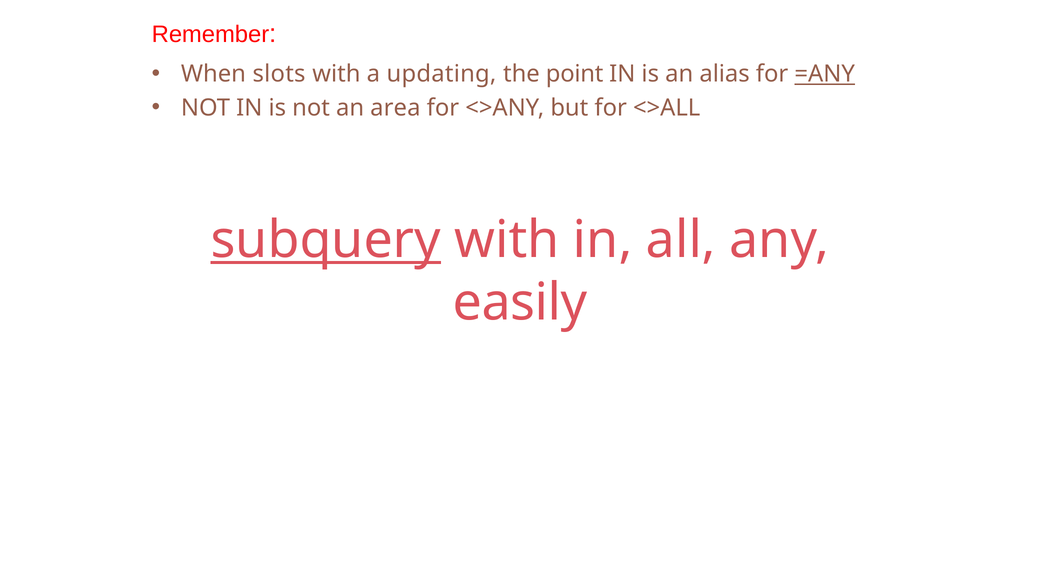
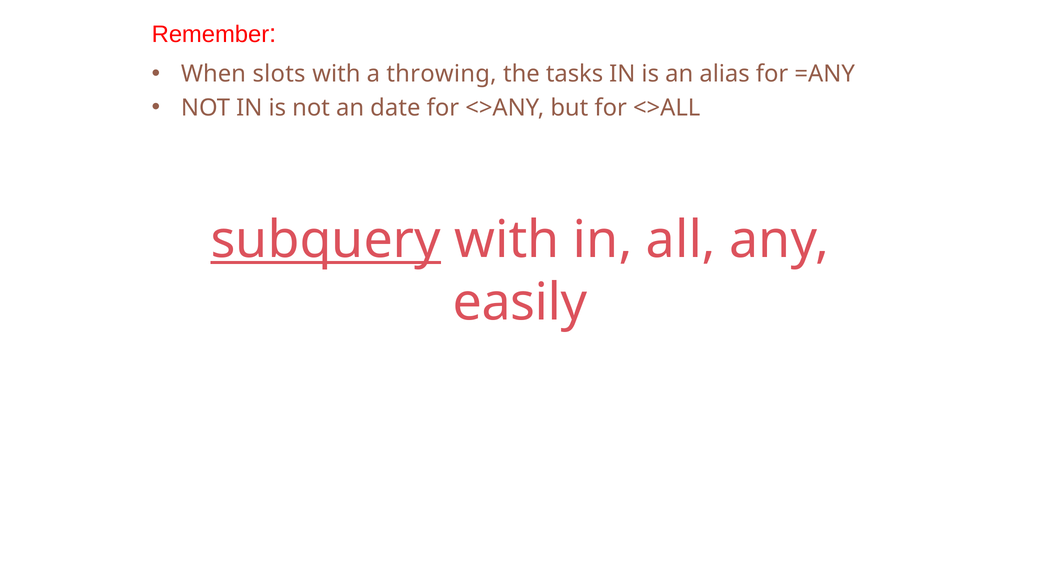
updating: updating -> throwing
point: point -> tasks
=ANY underline: present -> none
area: area -> date
